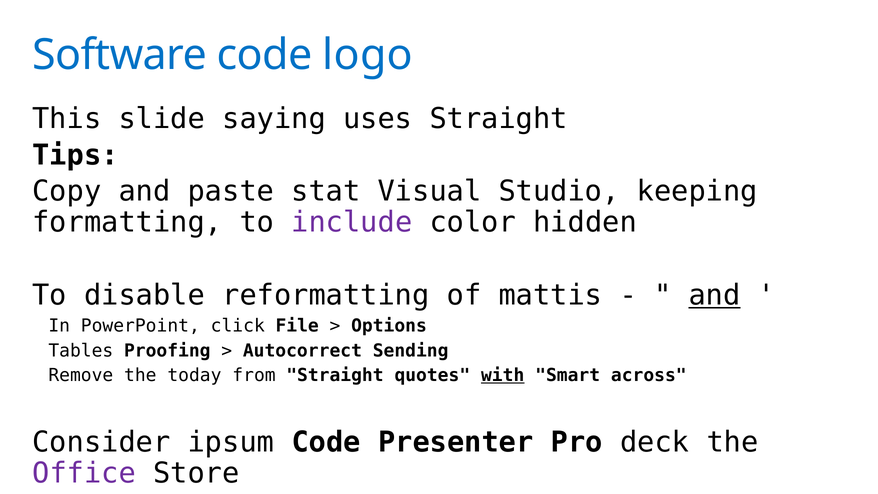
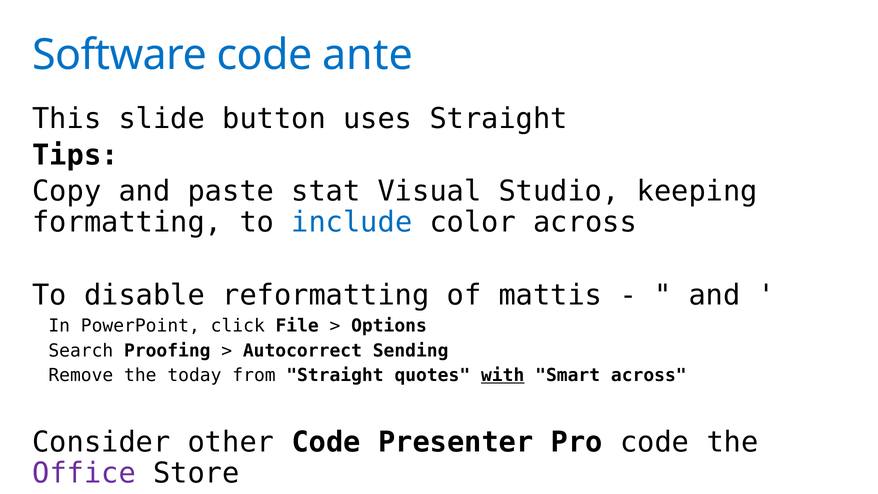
logo: logo -> ante
saying: saying -> button
include colour: purple -> blue
color hidden: hidden -> across
and at (715, 295) underline: present -> none
Tables: Tables -> Search
ipsum: ipsum -> other
Pro deck: deck -> code
